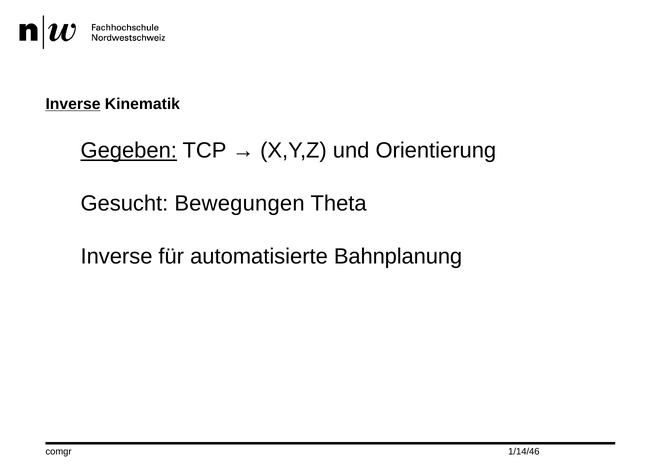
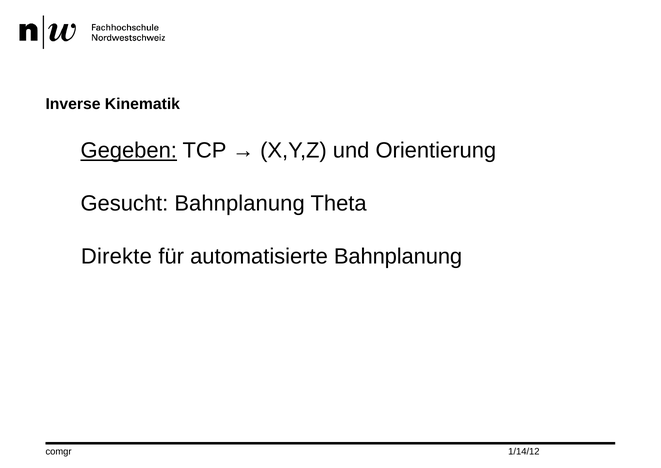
Inverse at (73, 104) underline: present -> none
Gesucht Bewegungen: Bewegungen -> Bahnplanung
Inverse at (117, 256): Inverse -> Direkte
1/14/46: 1/14/46 -> 1/14/12
